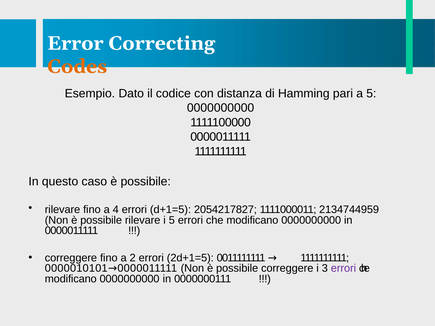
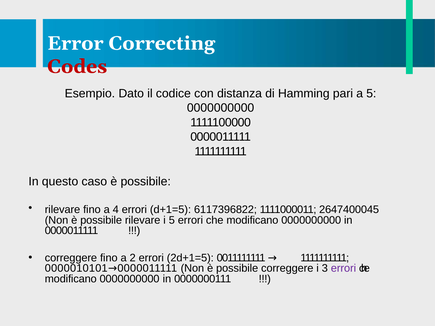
Codes colour: orange -> red
2054217827: 2054217827 -> 6117396822
2134744959: 2134744959 -> 2647400045
